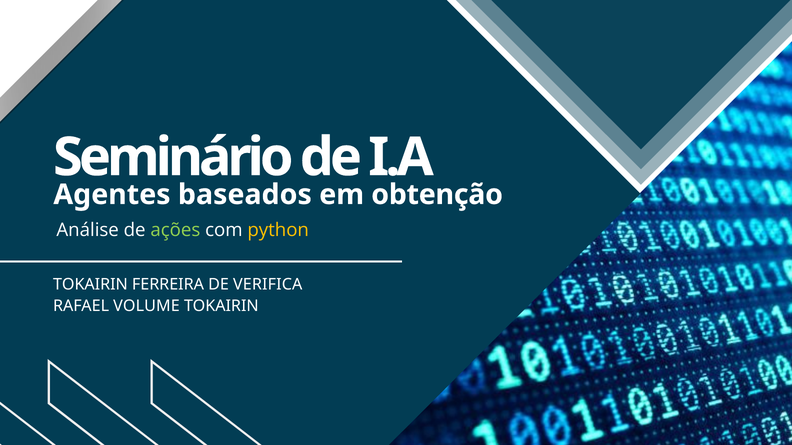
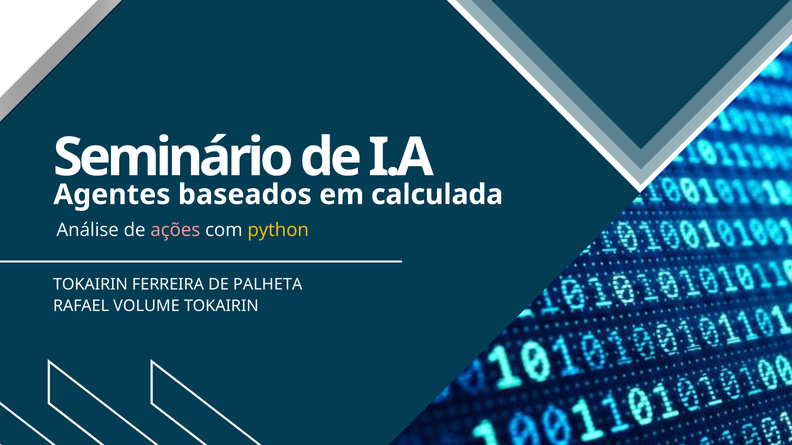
obtenção: obtenção -> calculada
ações colour: light green -> pink
VERIFICA: VERIFICA -> PALHETA
